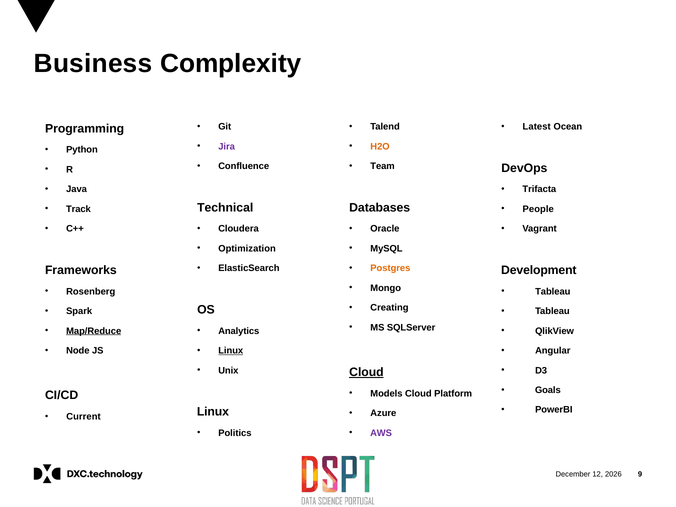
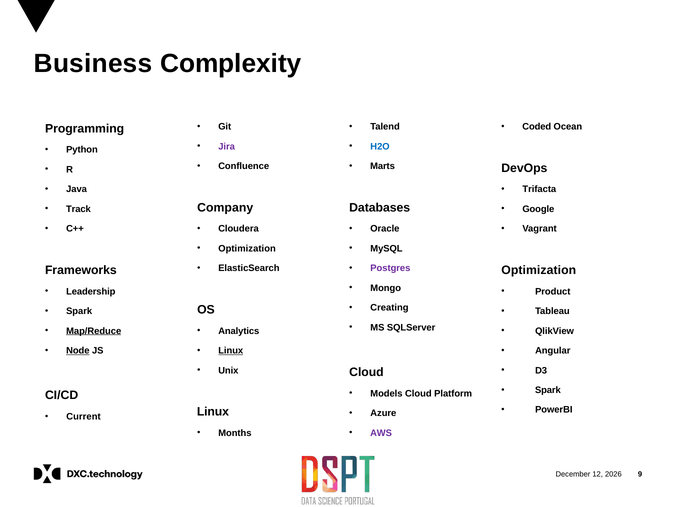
Latest: Latest -> Coded
H2O colour: orange -> blue
Team: Team -> Marts
Technical: Technical -> Company
People: People -> Google
Postgres colour: orange -> purple
Development at (539, 270): Development -> Optimization
Rosenberg: Rosenberg -> Leadership
Tableau at (553, 291): Tableau -> Product
Node underline: none -> present
Cloud at (366, 372) underline: present -> none
Goals at (548, 390): Goals -> Spark
Politics: Politics -> Months
